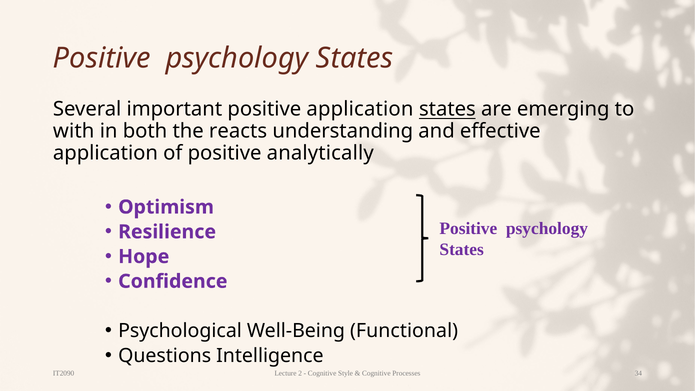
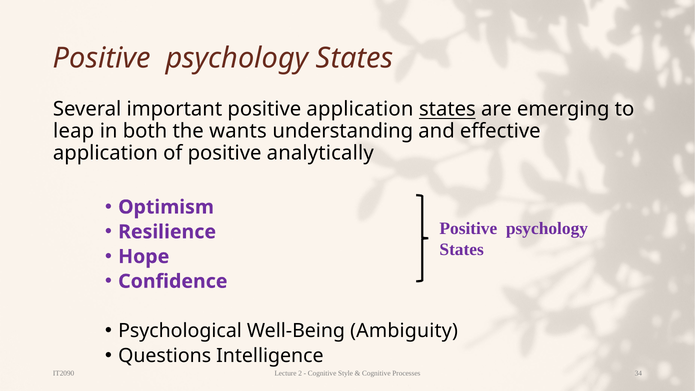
with: with -> leap
reacts: reacts -> wants
Functional: Functional -> Ambiguity
